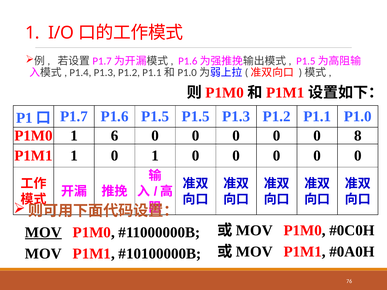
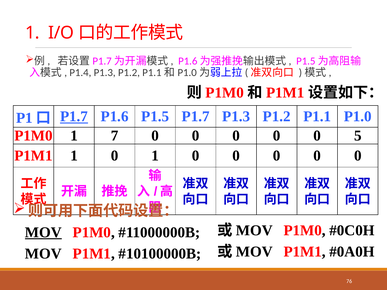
P1.7 at (74, 117) underline: none -> present
P1.5 P1.5: P1.5 -> P1.7
6: 6 -> 7
8: 8 -> 5
